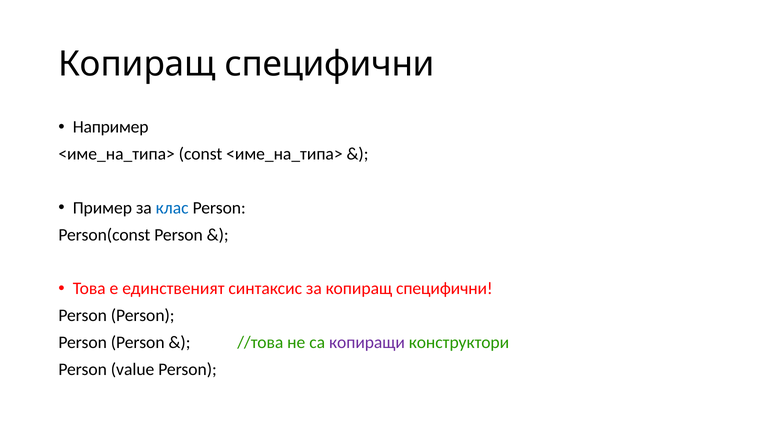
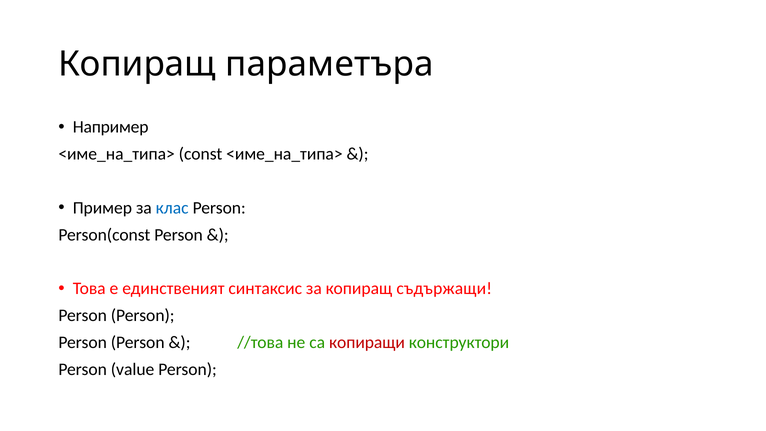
специфични at (330, 64): специфични -> параметъра
за копиращ специфични: специфични -> съдържащи
копиращи colour: purple -> red
